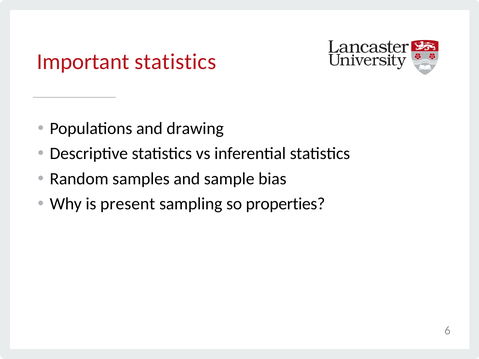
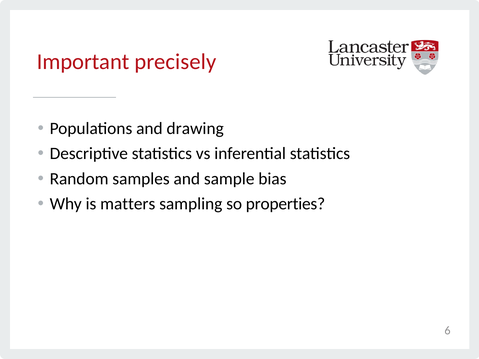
Important statistics: statistics -> precisely
present: present -> matters
